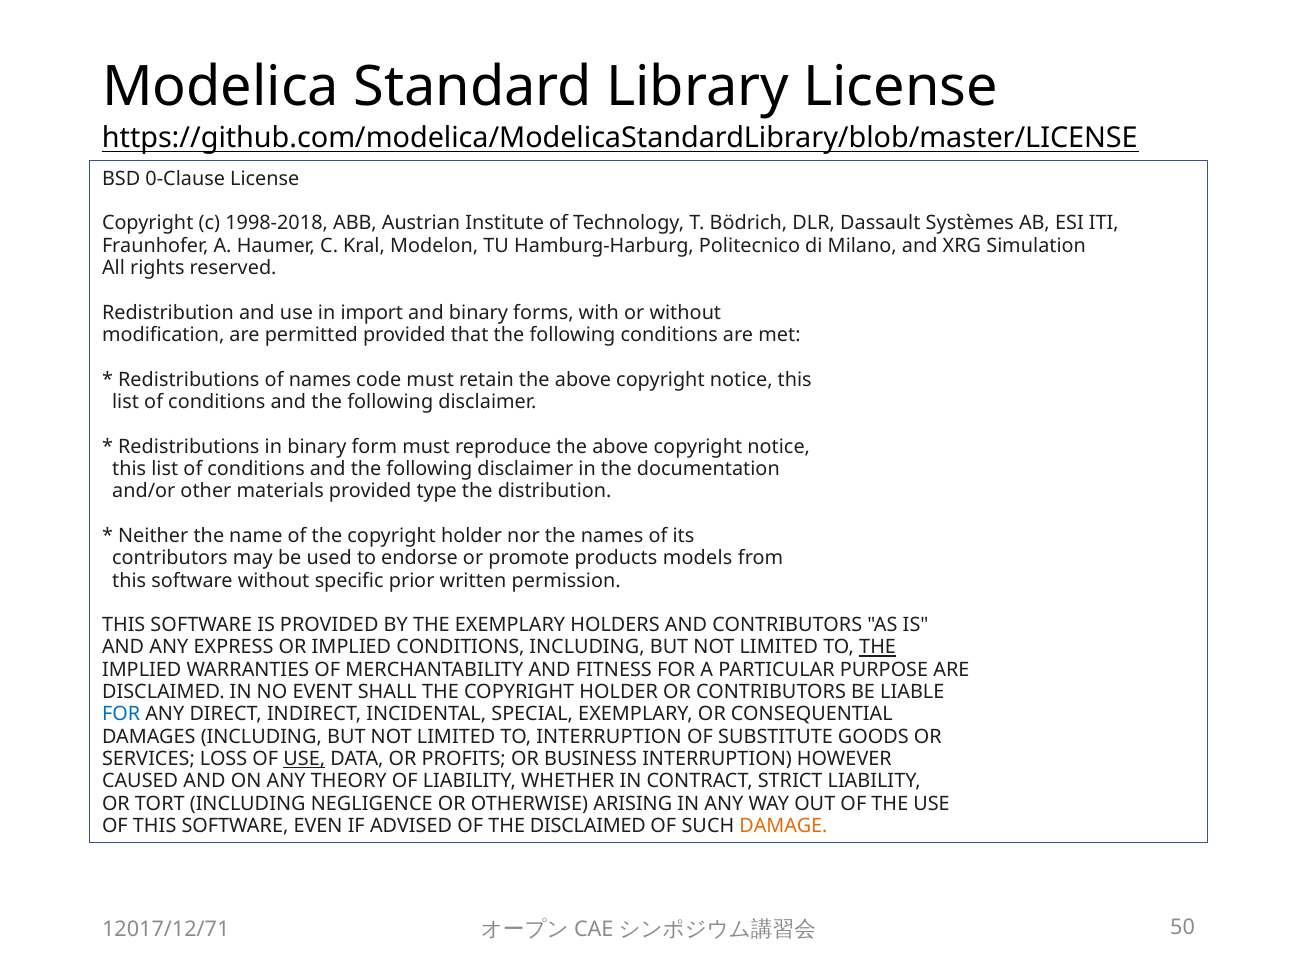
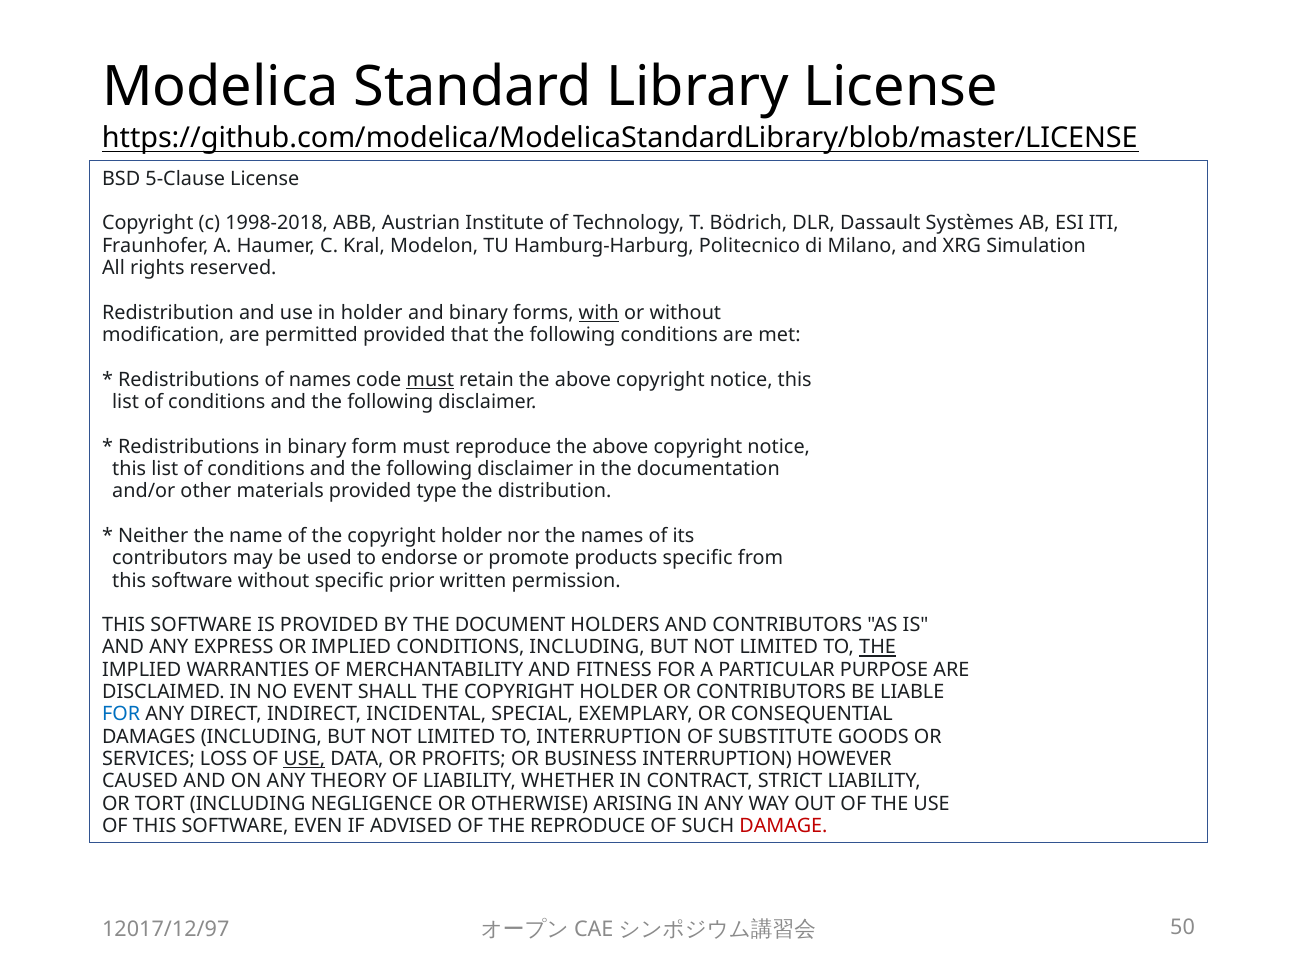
0-Clause: 0-Clause -> 5-Clause
in import: import -> holder
with underline: none -> present
must at (430, 379) underline: none -> present
products models: models -> specific
THE EXEMPLARY: EXEMPLARY -> DOCUMENT
THE DISCLAIMED: DISCLAIMED -> REPRODUCE
DAMAGE colour: orange -> red
12017/12/71: 12017/12/71 -> 12017/12/97
